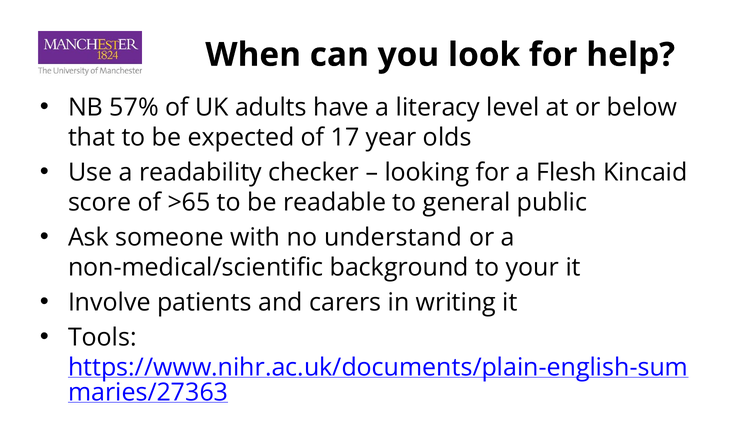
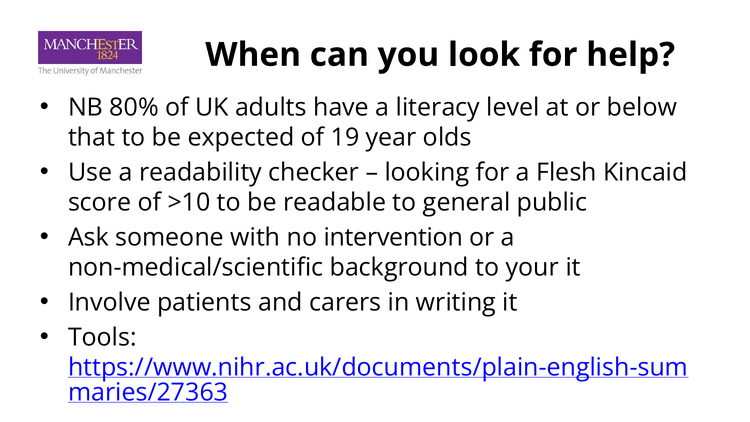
57%: 57% -> 80%
17: 17 -> 19
>65: >65 -> >10
understand: understand -> intervention
